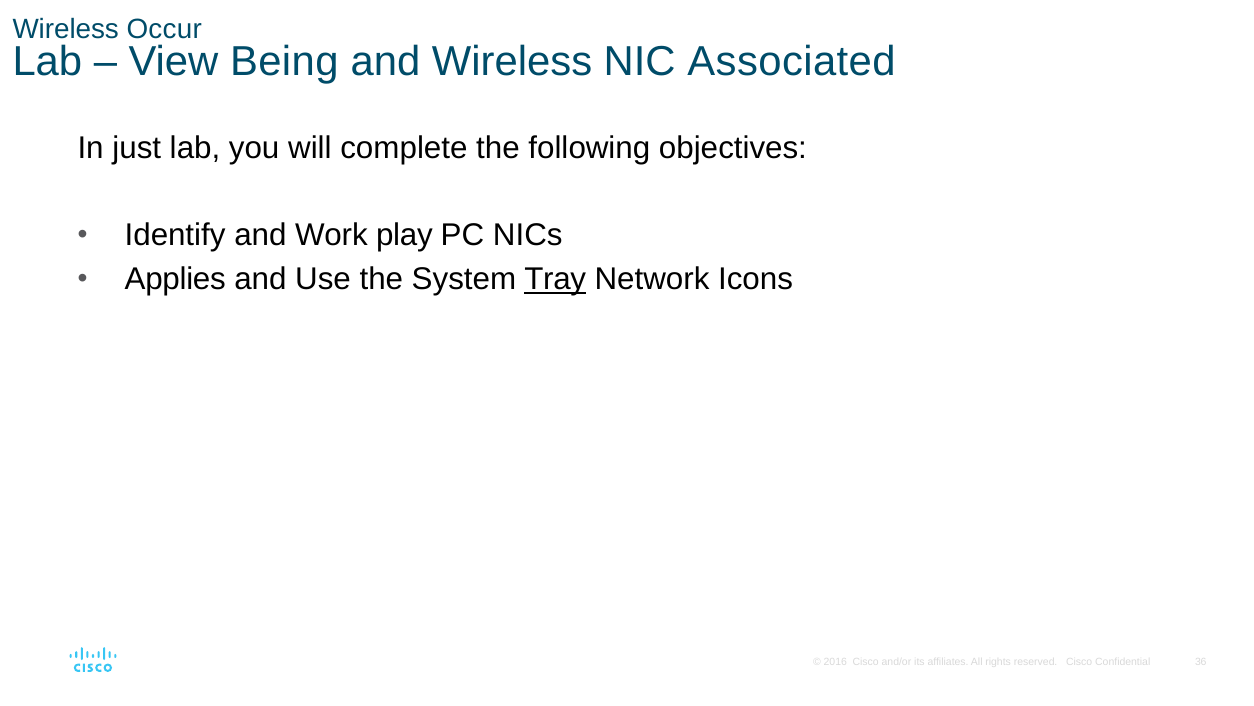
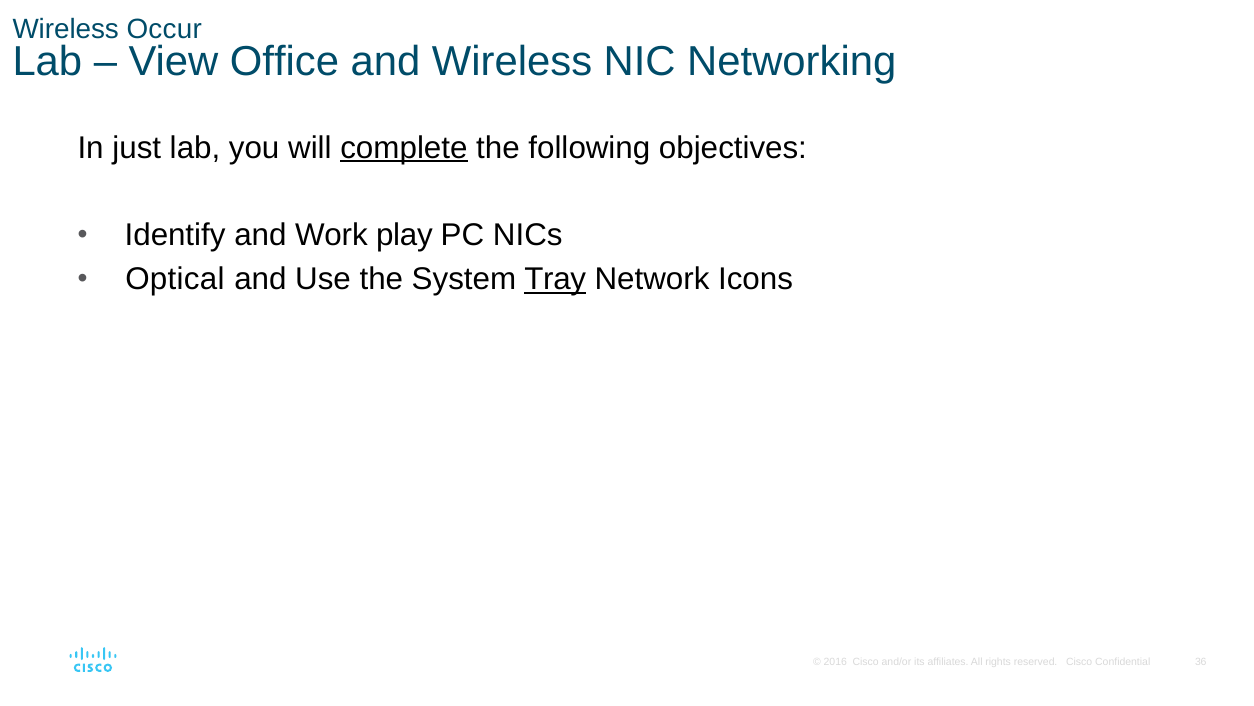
Being: Being -> Office
Associated: Associated -> Networking
complete underline: none -> present
Applies: Applies -> Optical
